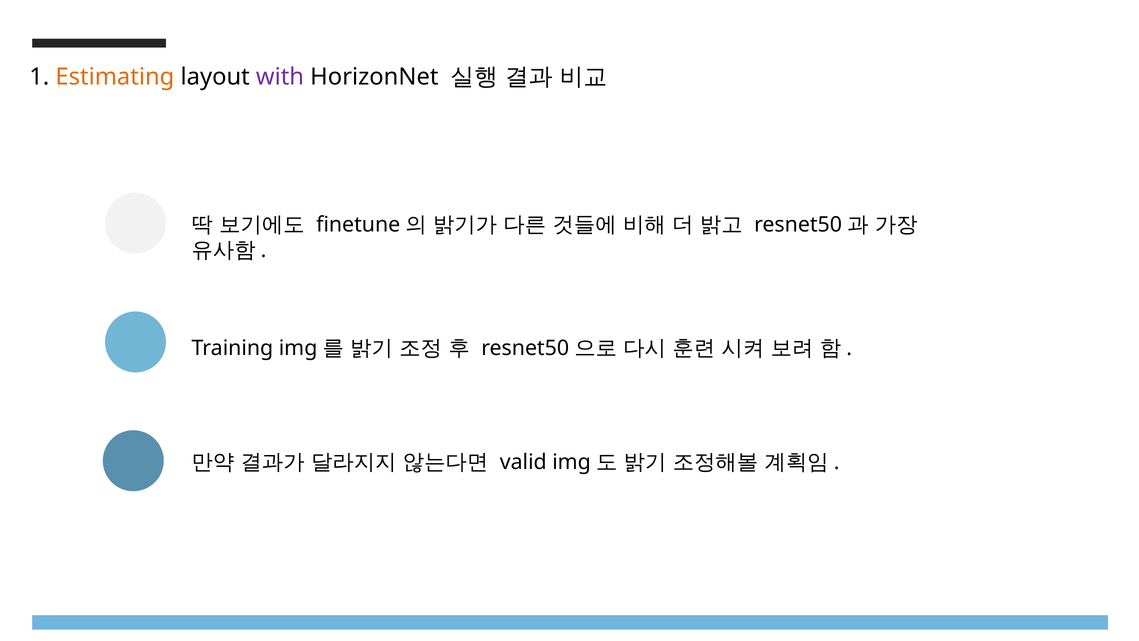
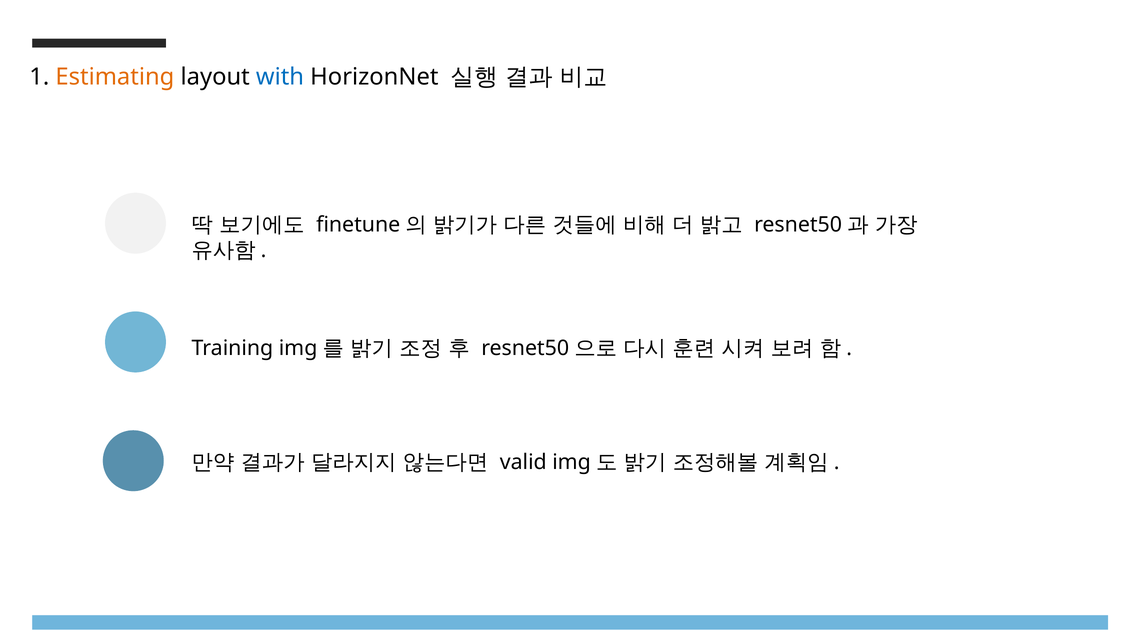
with colour: purple -> blue
